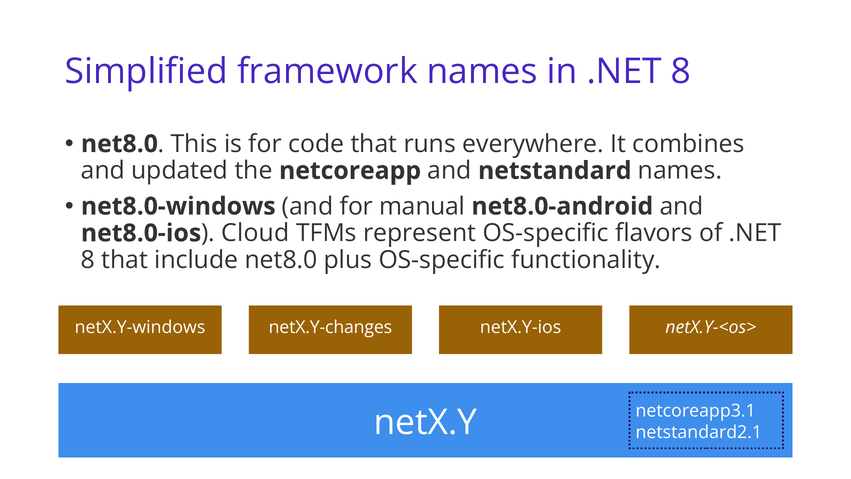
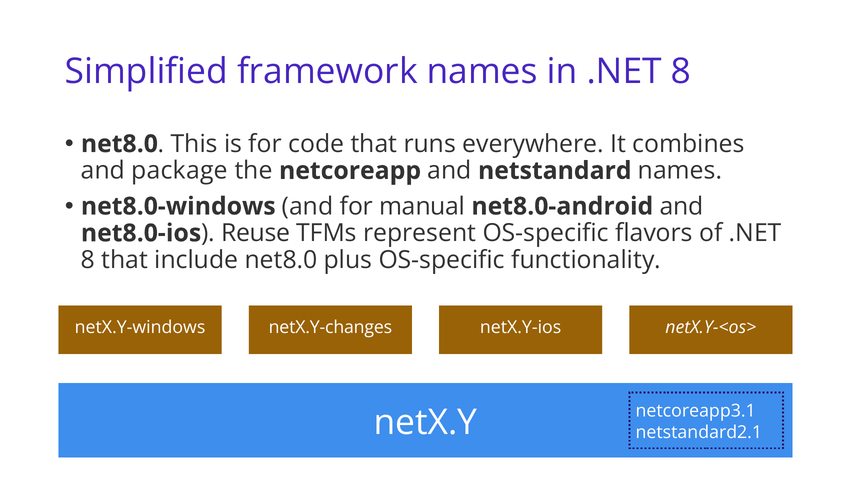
updated: updated -> package
Cloud: Cloud -> Reuse
